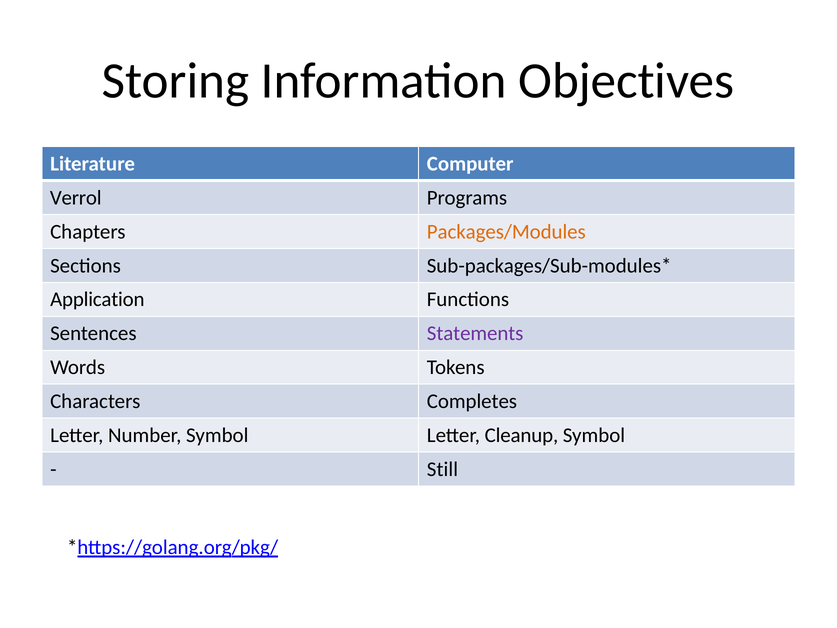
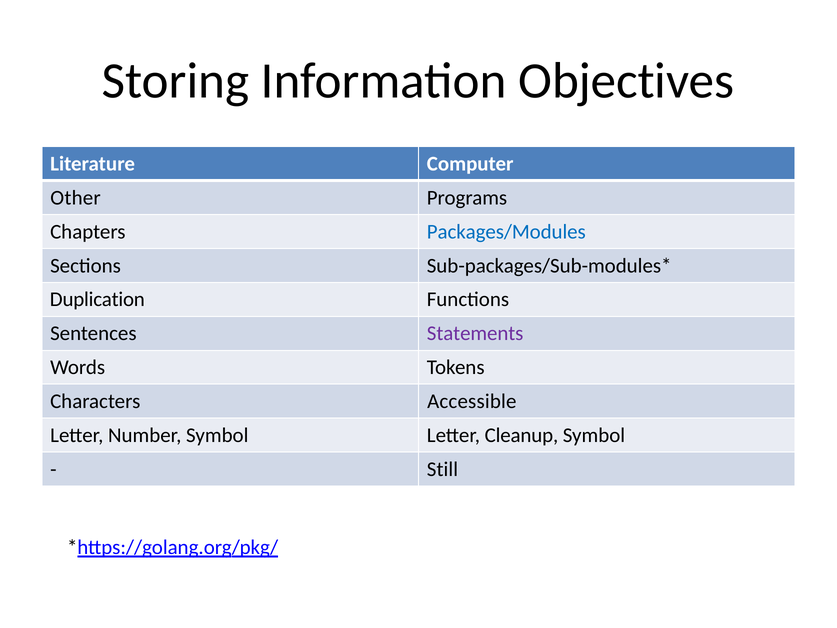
Verrol: Verrol -> Other
Packages/Modules colour: orange -> blue
Application: Application -> Duplication
Completes: Completes -> Accessible
